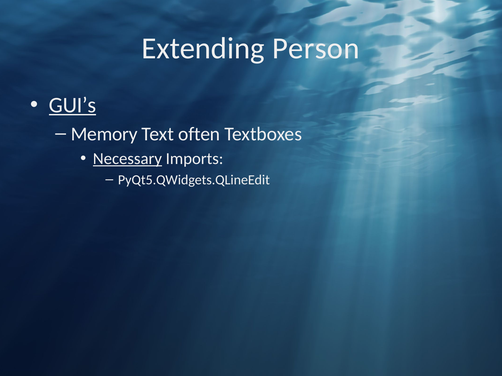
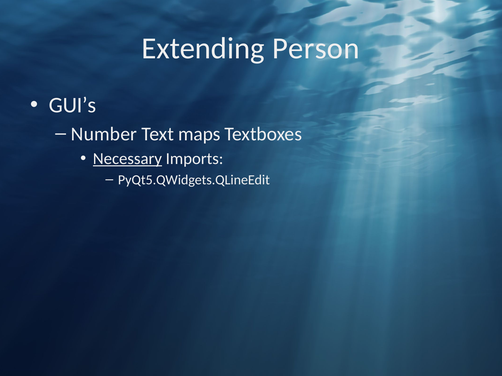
GUI’s underline: present -> none
Memory: Memory -> Number
often: often -> maps
